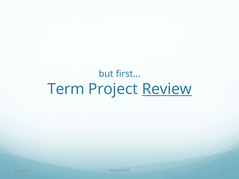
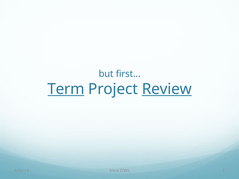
Term underline: none -> present
